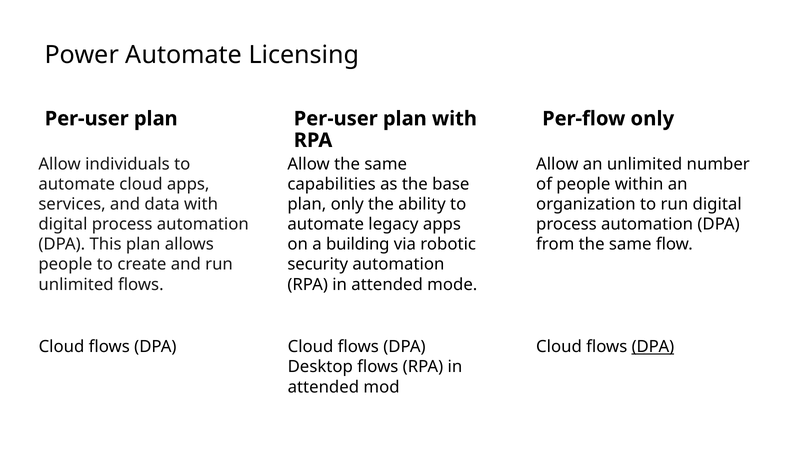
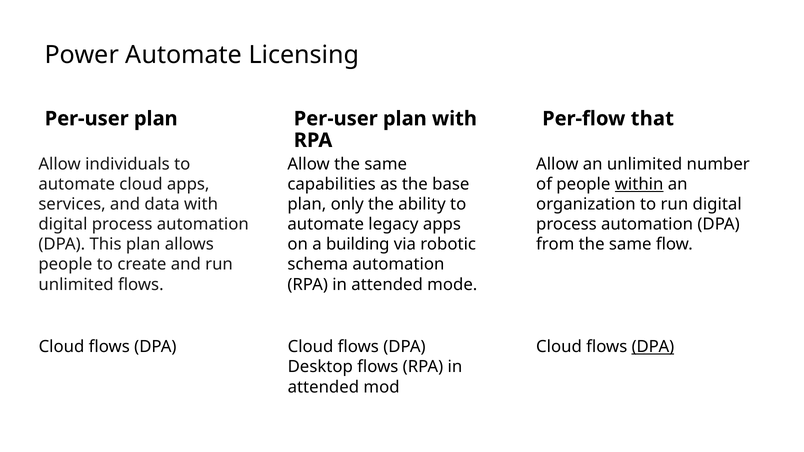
Per-flow only: only -> that
within underline: none -> present
security: security -> schema
